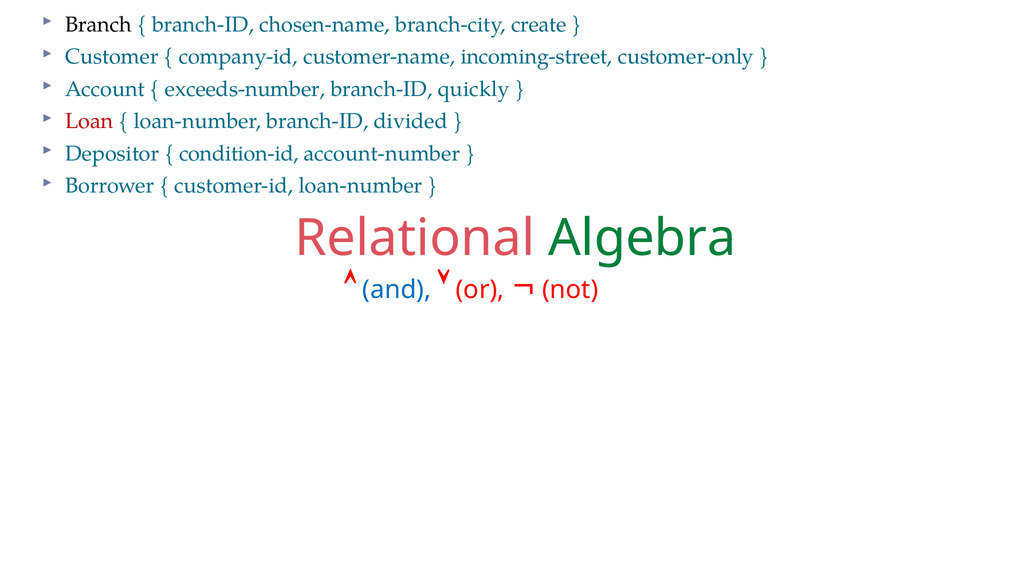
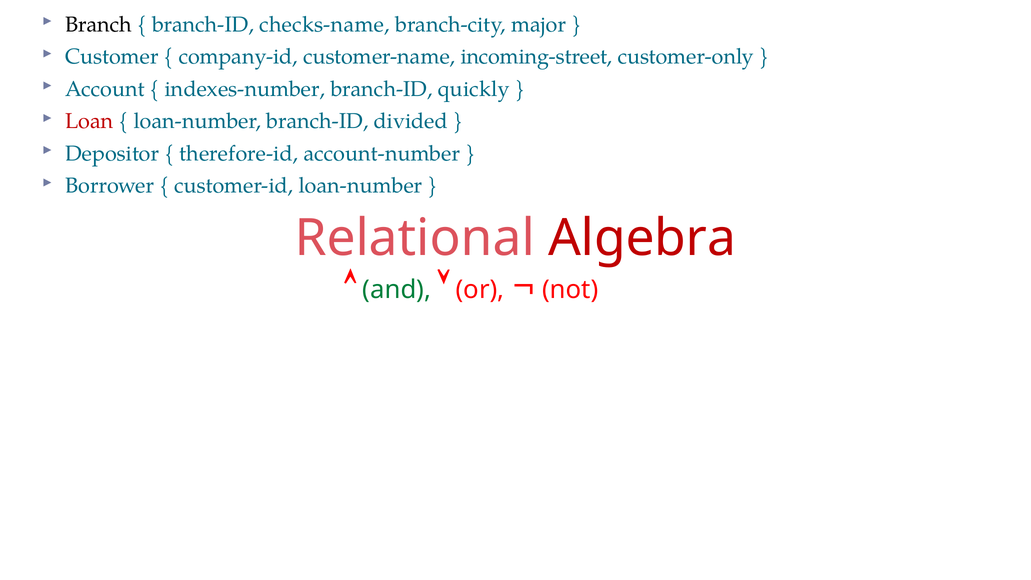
chosen-name: chosen-name -> checks-name
create: create -> major
exceeds-number: exceeds-number -> indexes-number
condition-id: condition-id -> therefore-id
Algebra colour: green -> red
and colour: blue -> green
